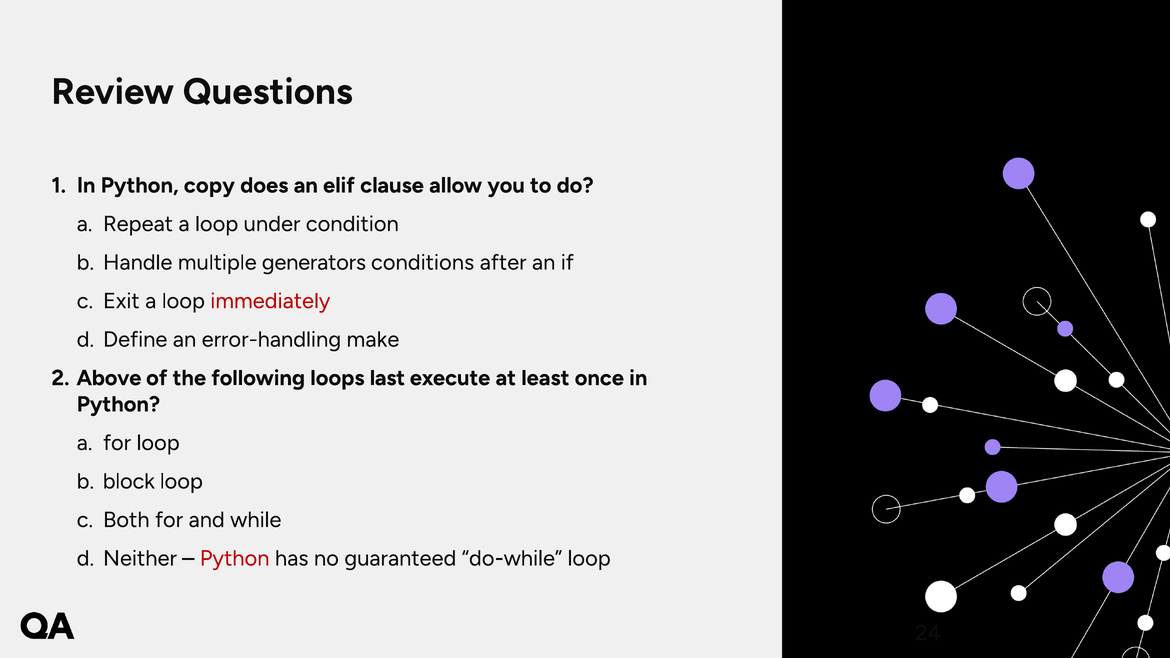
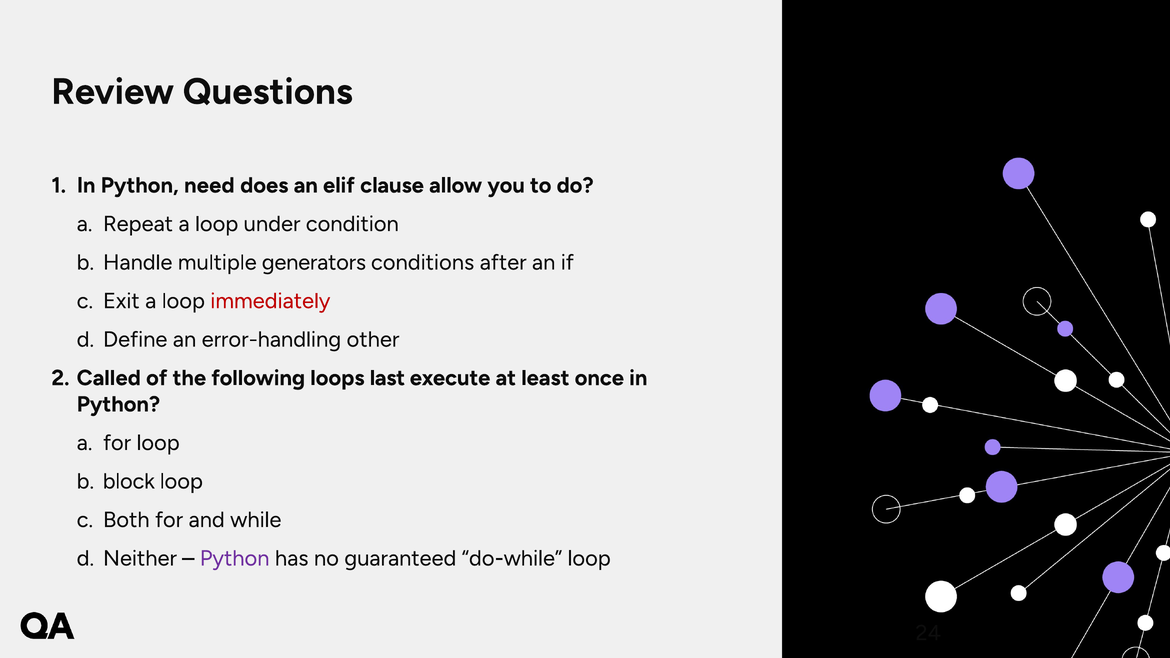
copy: copy -> need
make: make -> other
Above: Above -> Called
Python at (235, 558) colour: red -> purple
